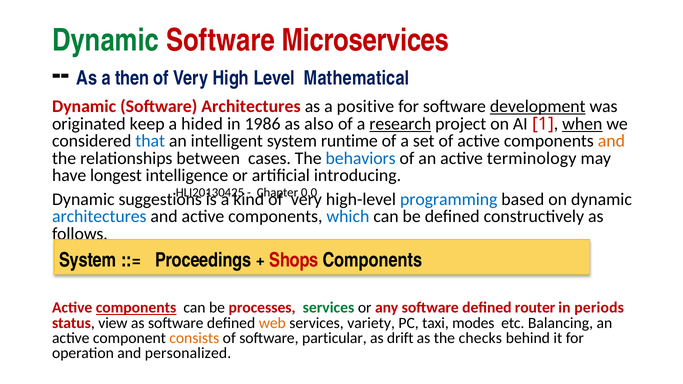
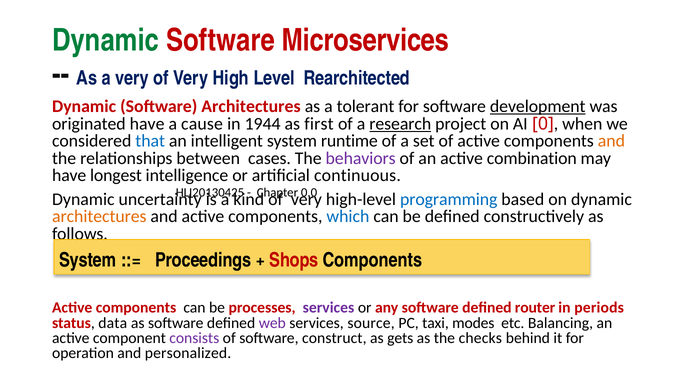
a then: then -> very
Mathematical: Mathematical -> Rearchitected
positive: positive -> tolerant
originated keep: keep -> have
hided: hided -> cause
1986: 1986 -> 1944
also: also -> first
1: 1 -> 0
when underline: present -> none
behaviors colour: blue -> purple
terminology: terminology -> combination
introducing: introducing -> continuous
suggestions: suggestions -> uncertainty
architectures at (99, 217) colour: blue -> orange
components at (136, 308) underline: present -> none
services at (328, 308) colour: green -> purple
view: view -> data
web colour: orange -> purple
variety: variety -> source
consists colour: orange -> purple
particular: particular -> construct
drift: drift -> gets
